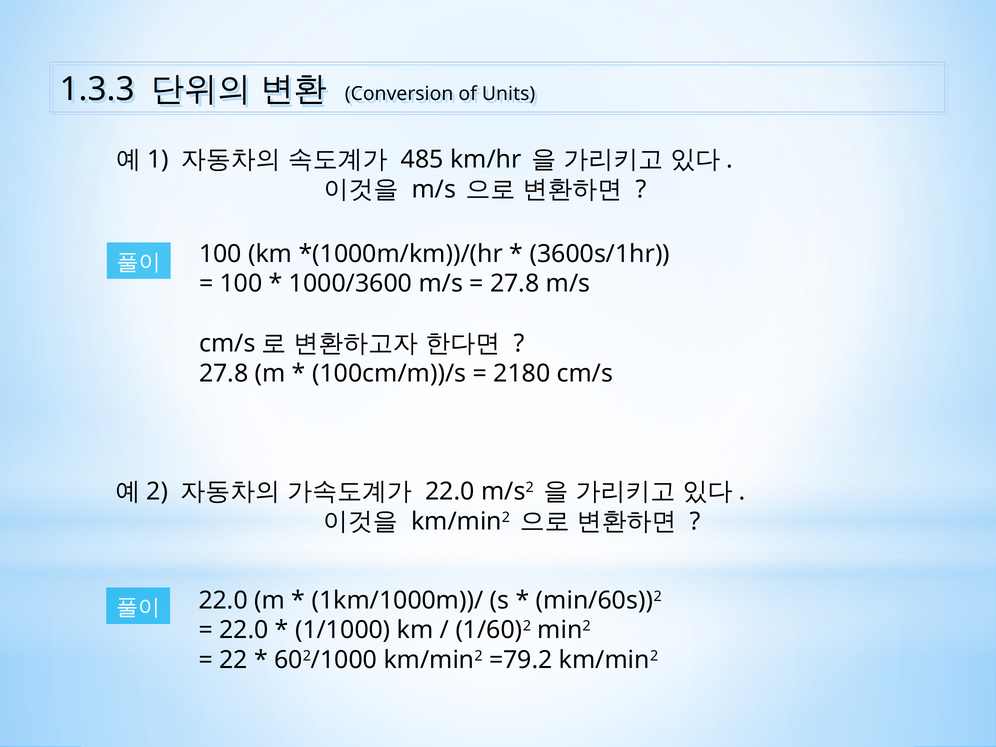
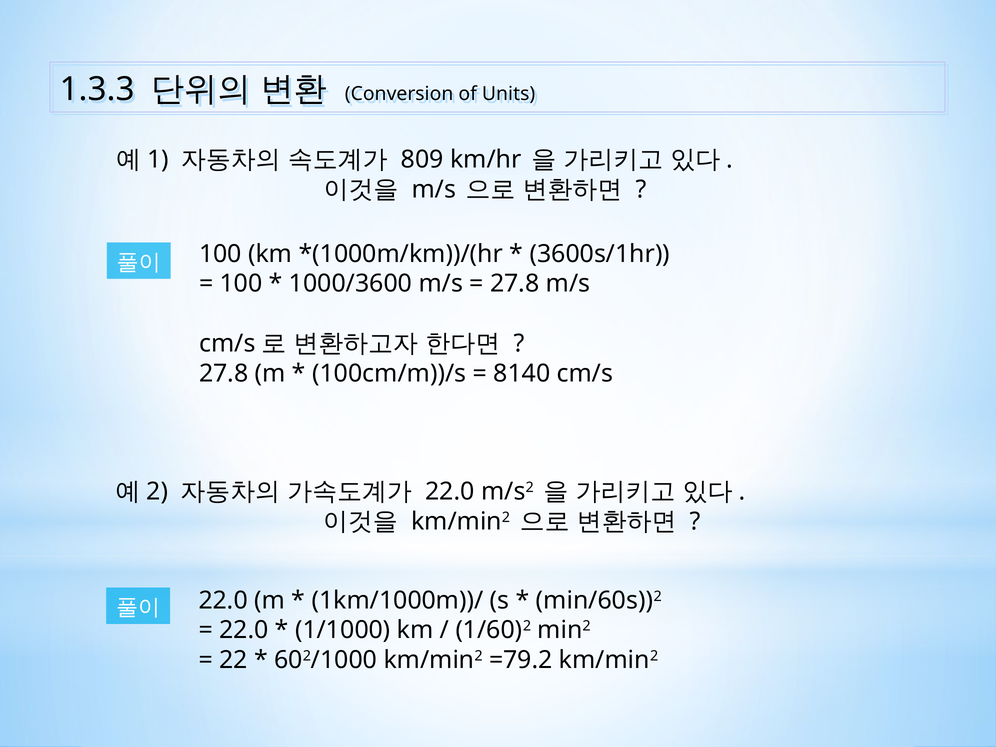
485: 485 -> 809
2180: 2180 -> 8140
